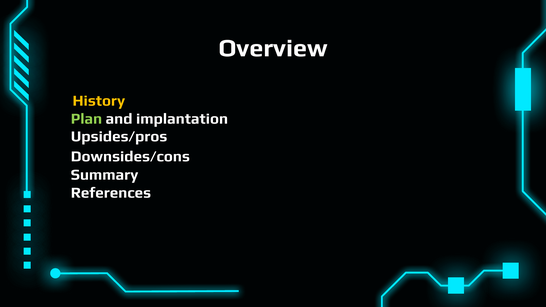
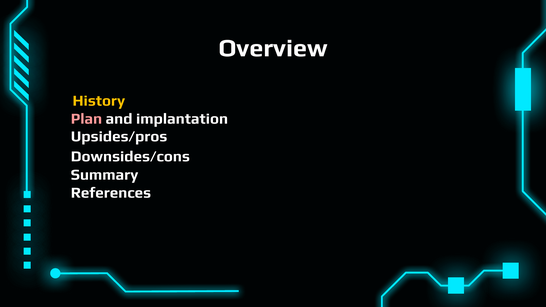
Plan colour: light green -> pink
